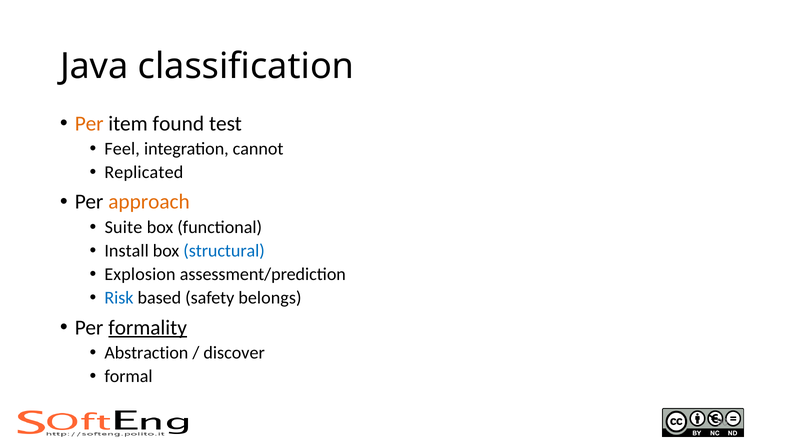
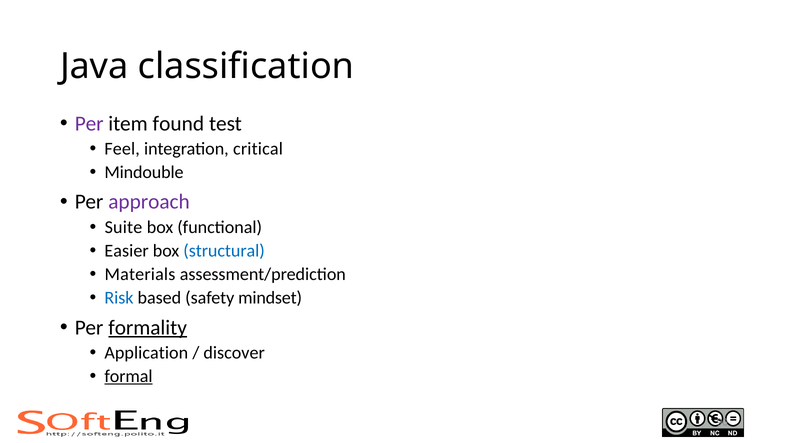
Per at (89, 124) colour: orange -> purple
cannot: cannot -> critical
Replicated: Replicated -> Mindouble
approach colour: orange -> purple
Install: Install -> Easier
Explosion: Explosion -> Materials
belongs: belongs -> mindset
Abstraction: Abstraction -> Application
formal underline: none -> present
